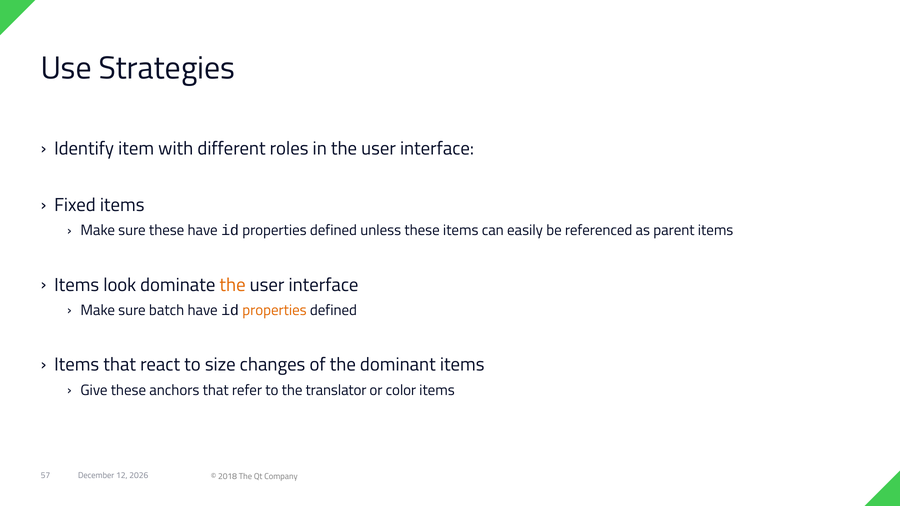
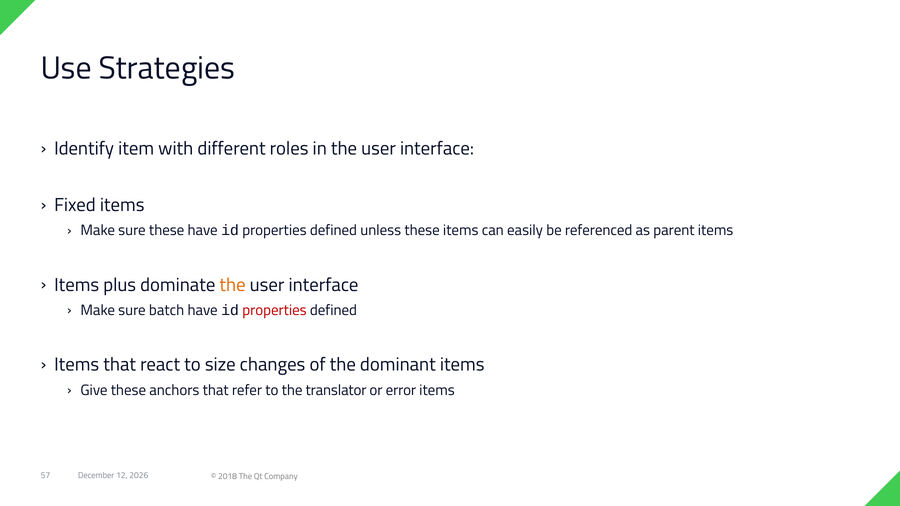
look: look -> plus
properties at (274, 311) colour: orange -> red
color: color -> error
